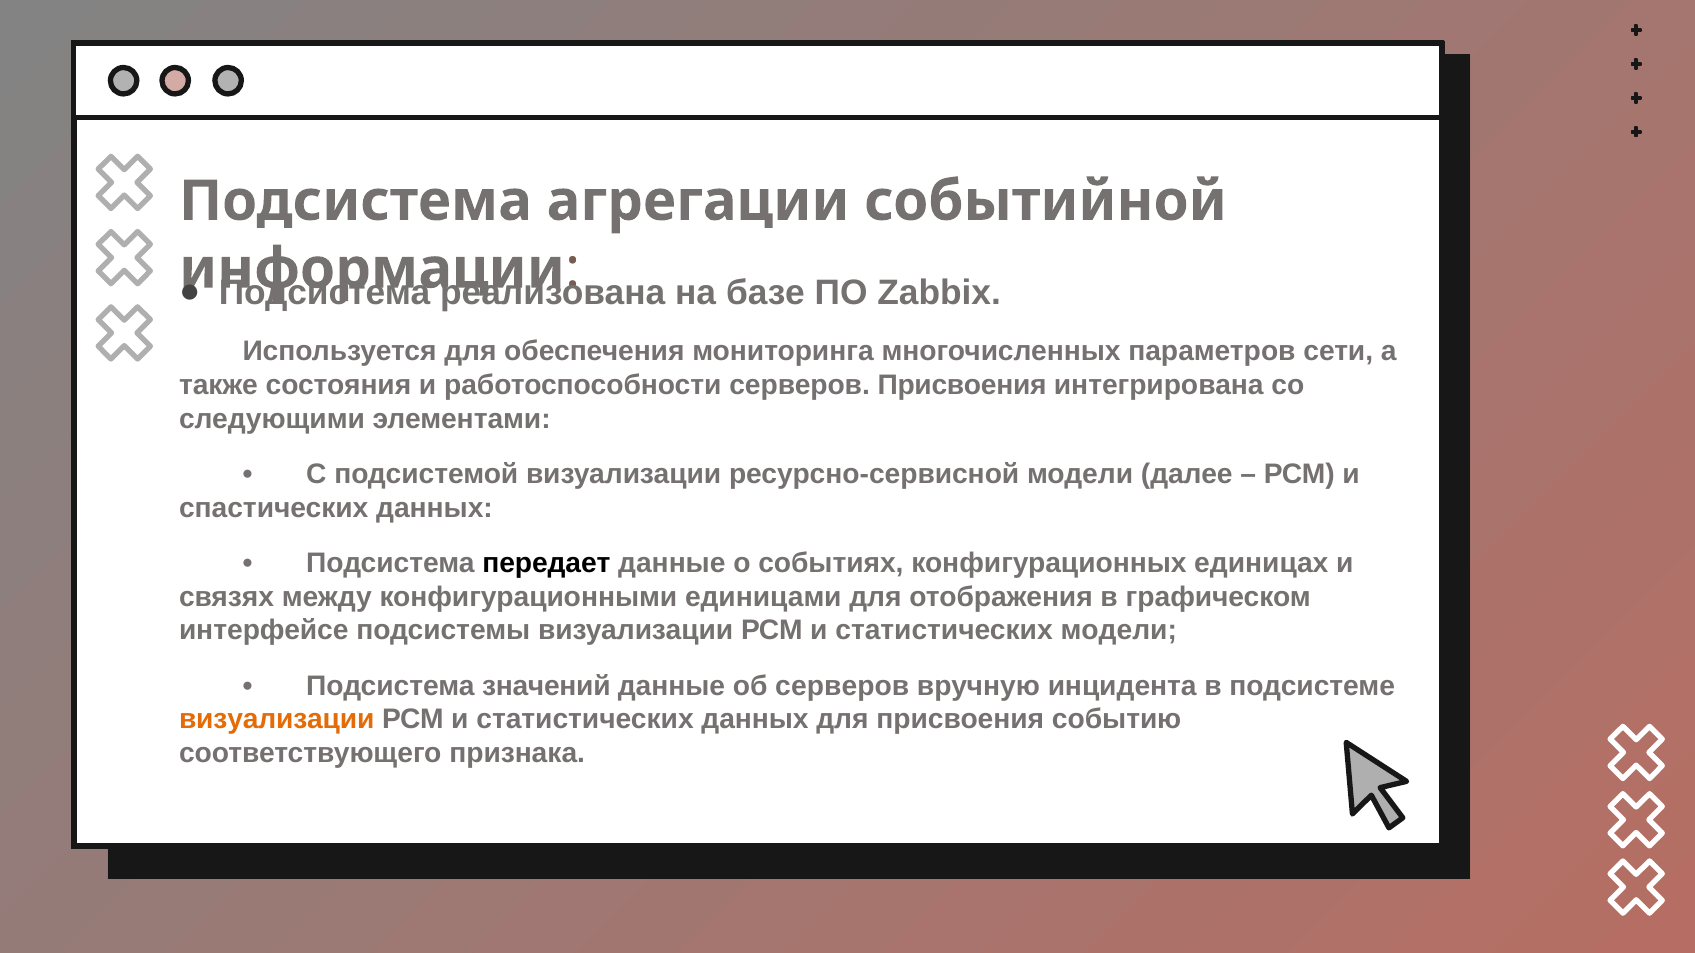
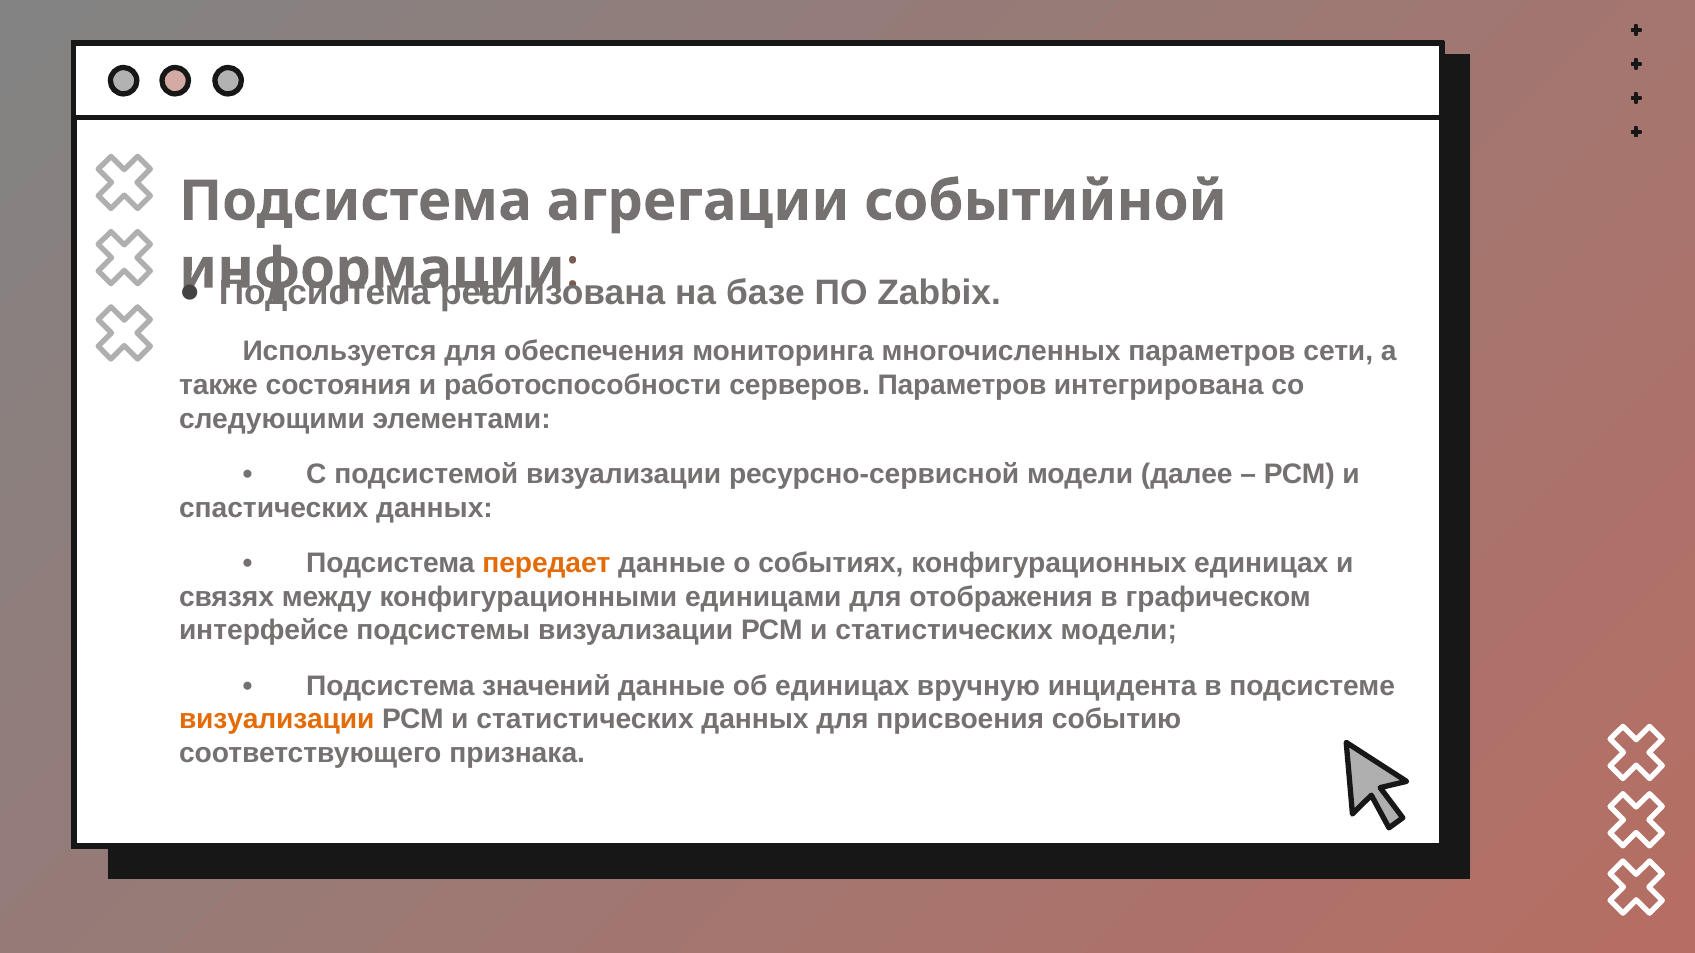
серверов Присвоения: Присвоения -> Параметров
передает colour: black -> orange
об серверов: серверов -> единицах
